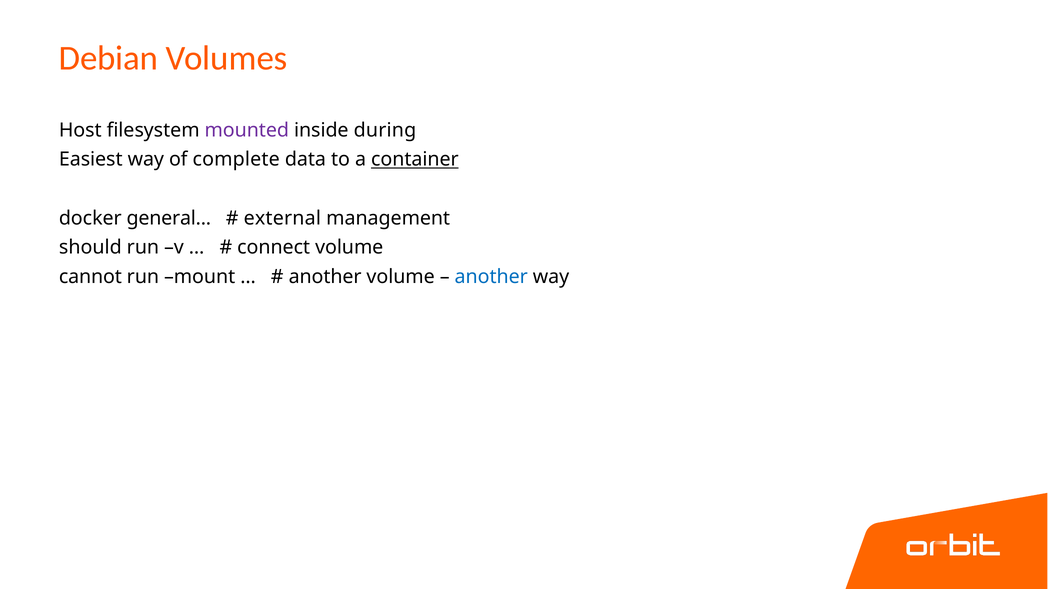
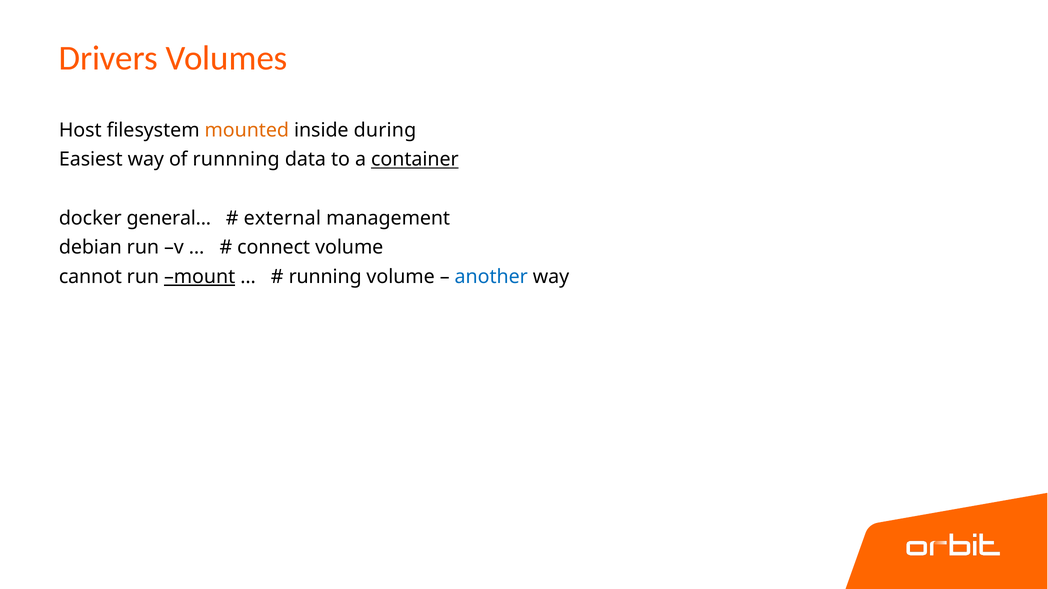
Debian: Debian -> Drivers
mounted colour: purple -> orange
complete: complete -> runnning
should: should -> debian
mount underline: none -> present
another at (325, 277): another -> running
